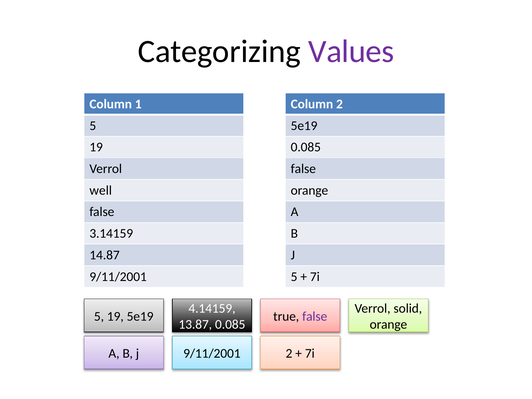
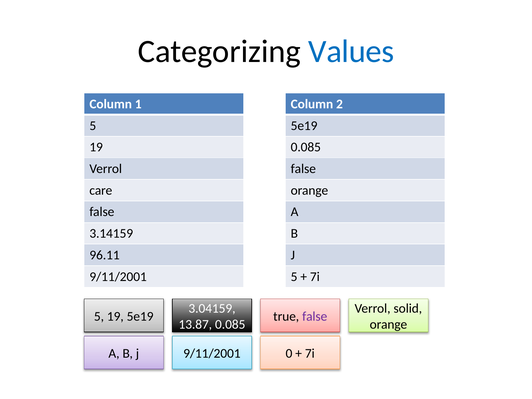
Values colour: purple -> blue
well: well -> care
14.87: 14.87 -> 96.11
4.14159: 4.14159 -> 3.04159
9/11/2001 2: 2 -> 0
